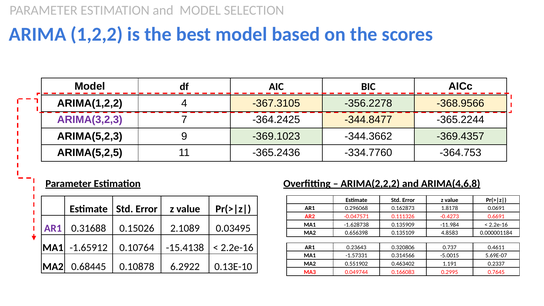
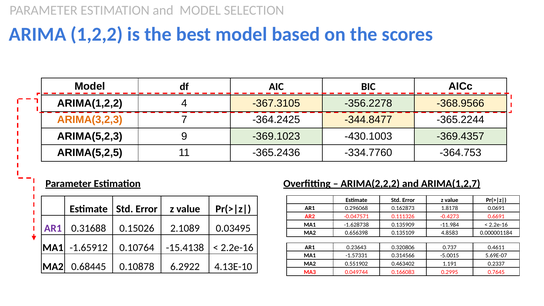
ARIMA(3,2,3 colour: purple -> orange
-344.3662: -344.3662 -> -430.1003
ARIMA(4,6,8: ARIMA(4,6,8 -> ARIMA(1,2,7
0.13E-10: 0.13E-10 -> 4.13E-10
